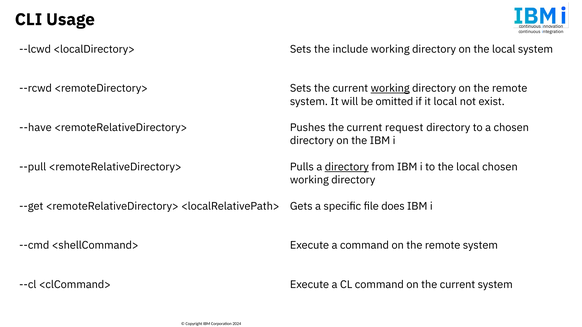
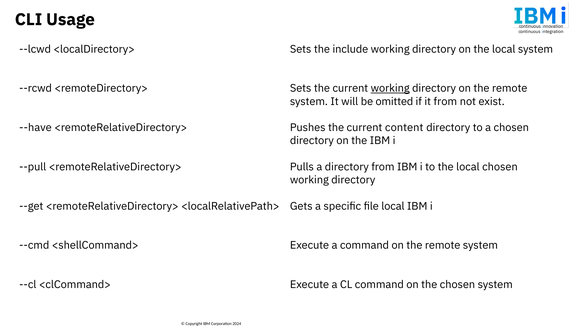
it local: local -> from
request: request -> content
directory at (347, 167) underline: present -> none
file does: does -> local
on the current: current -> chosen
